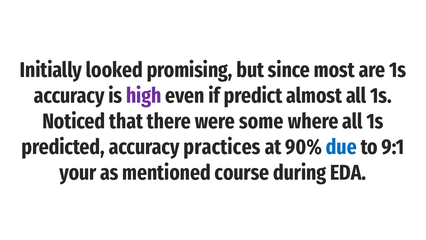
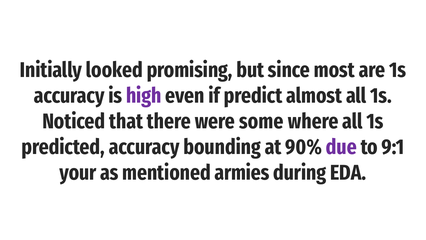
practices: practices -> bounding
due colour: blue -> purple
course: course -> armies
